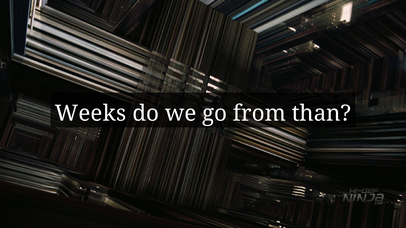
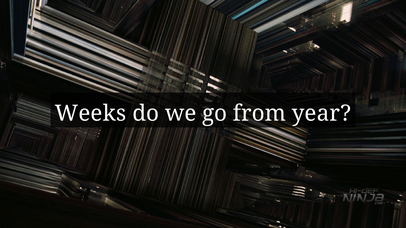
than: than -> year
